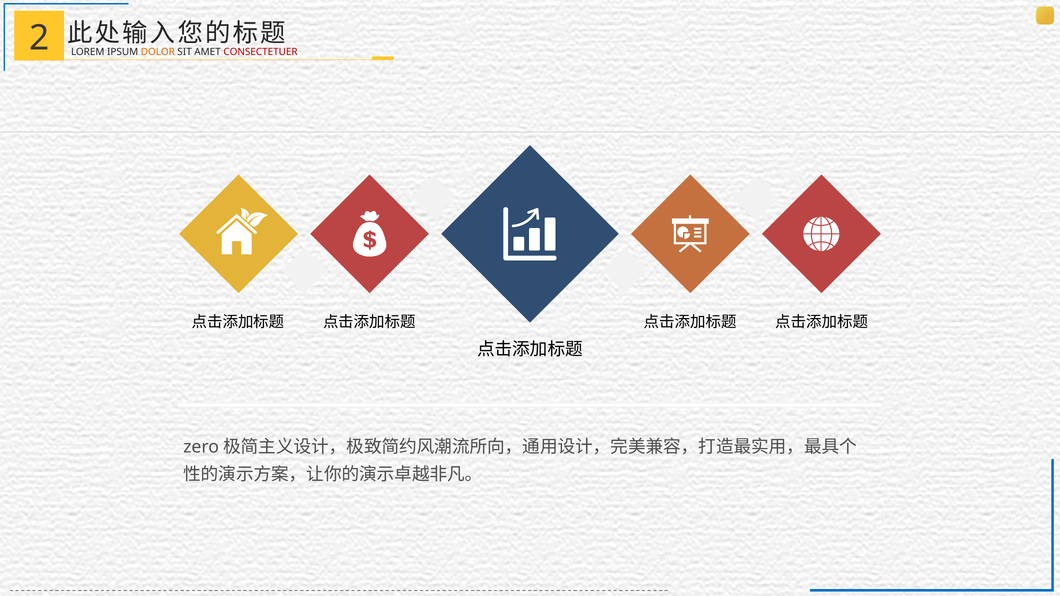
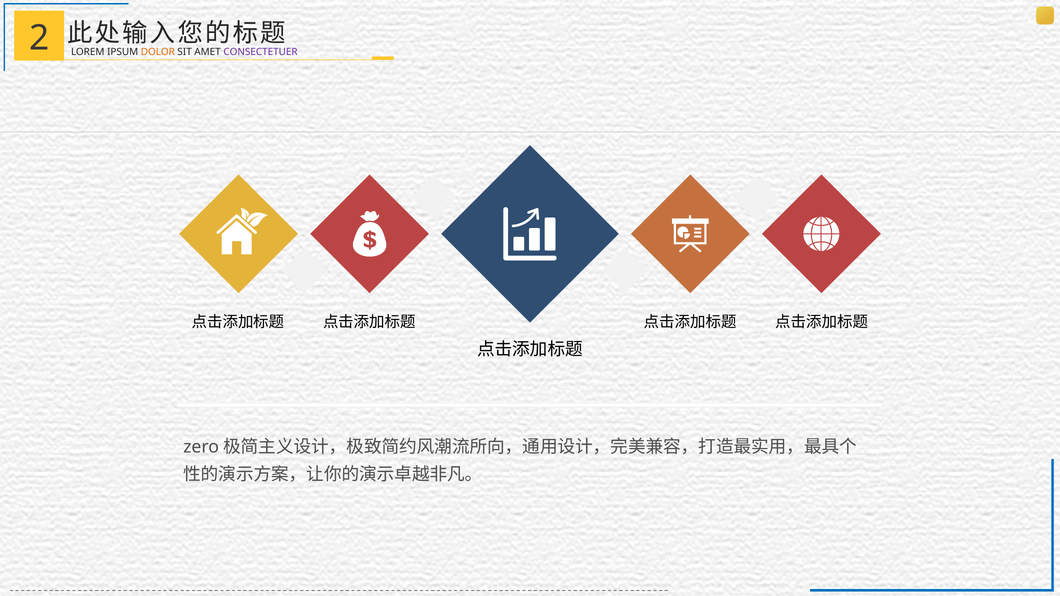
CONSECTETUER colour: red -> purple
